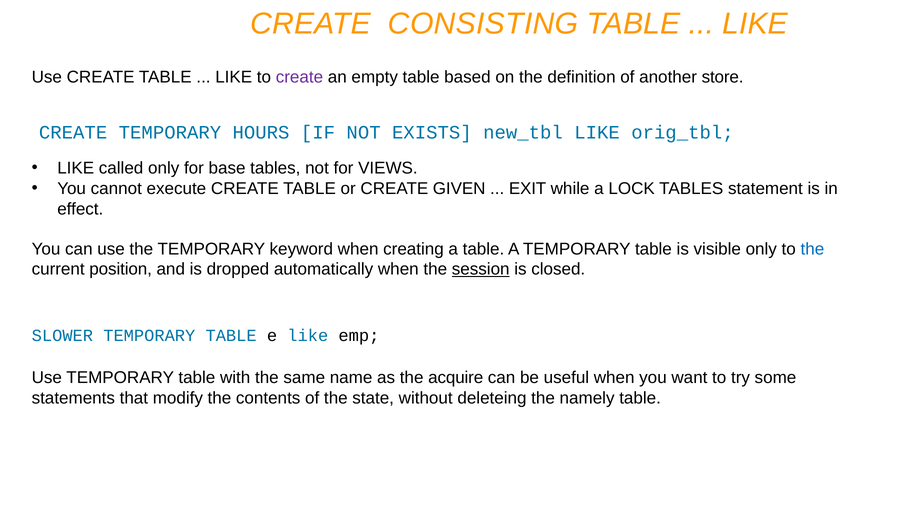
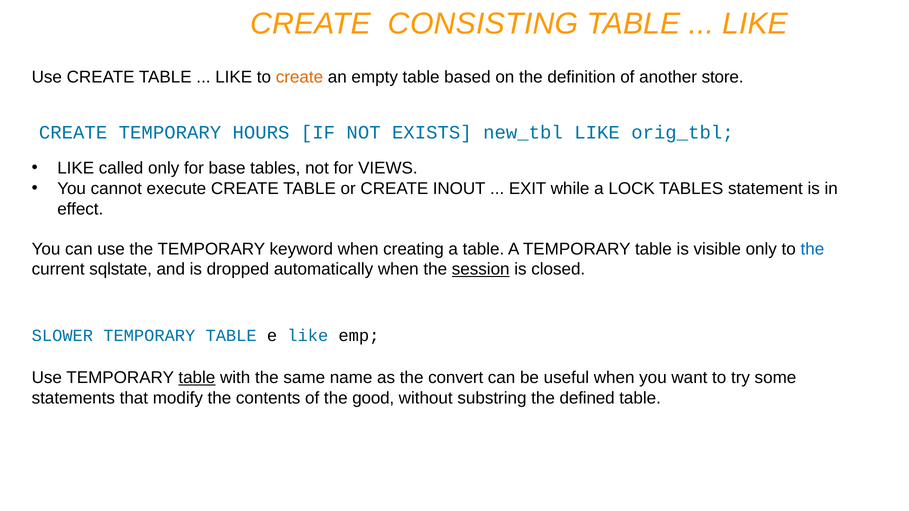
create at (299, 77) colour: purple -> orange
GIVEN: GIVEN -> INOUT
position: position -> sqlstate
table at (197, 378) underline: none -> present
acquire: acquire -> convert
state: state -> good
deleteing: deleteing -> substring
namely: namely -> defined
